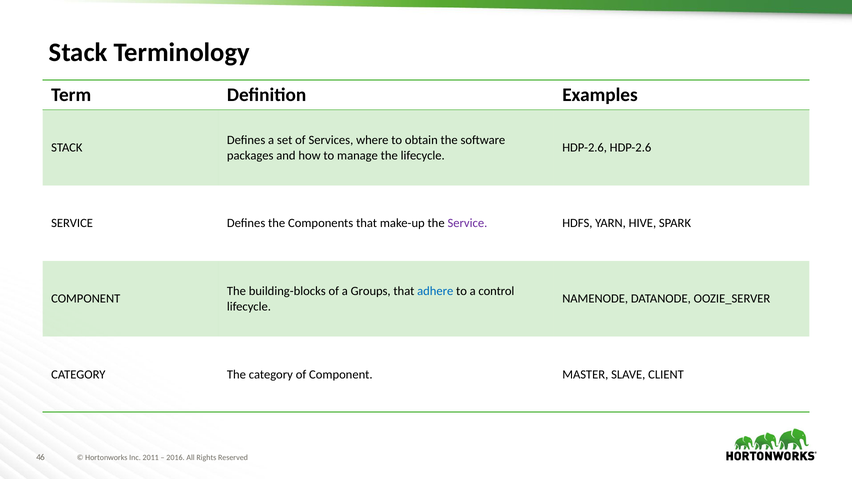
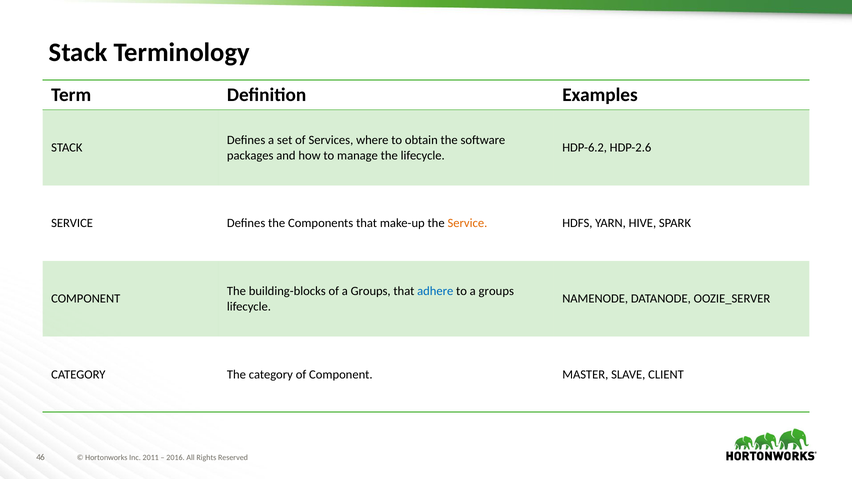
HDP-2.6 at (585, 148): HDP-2.6 -> HDP-6.2
Service at (467, 223) colour: purple -> orange
to a control: control -> groups
